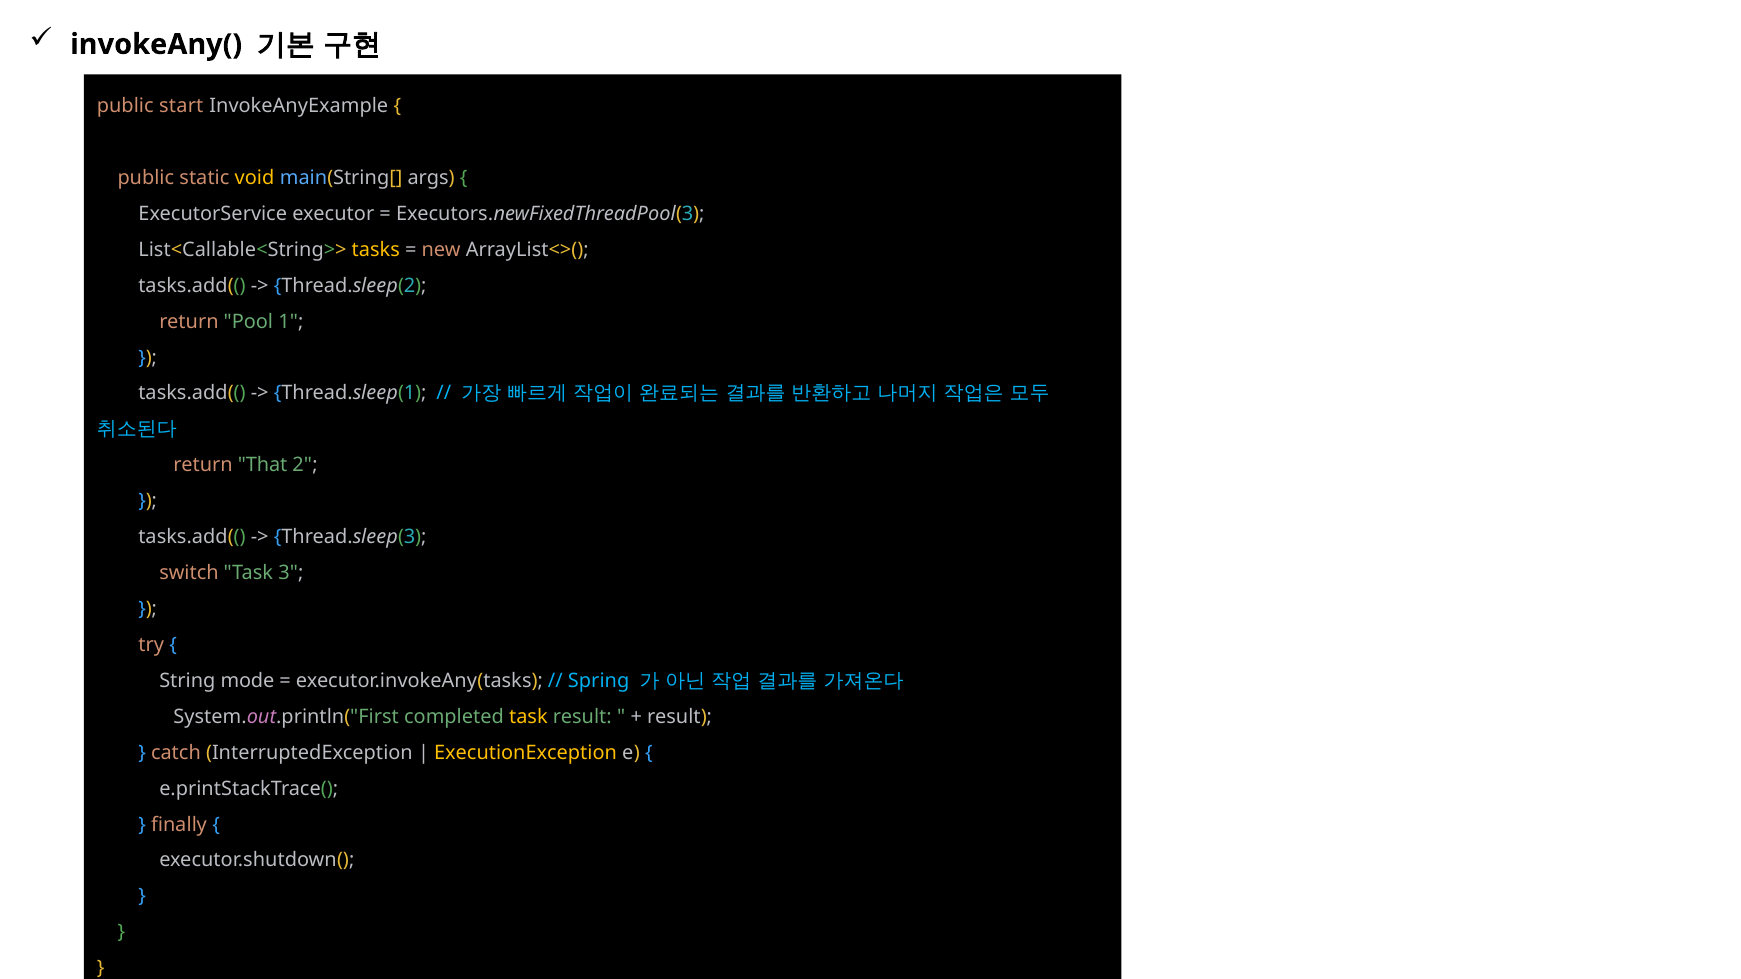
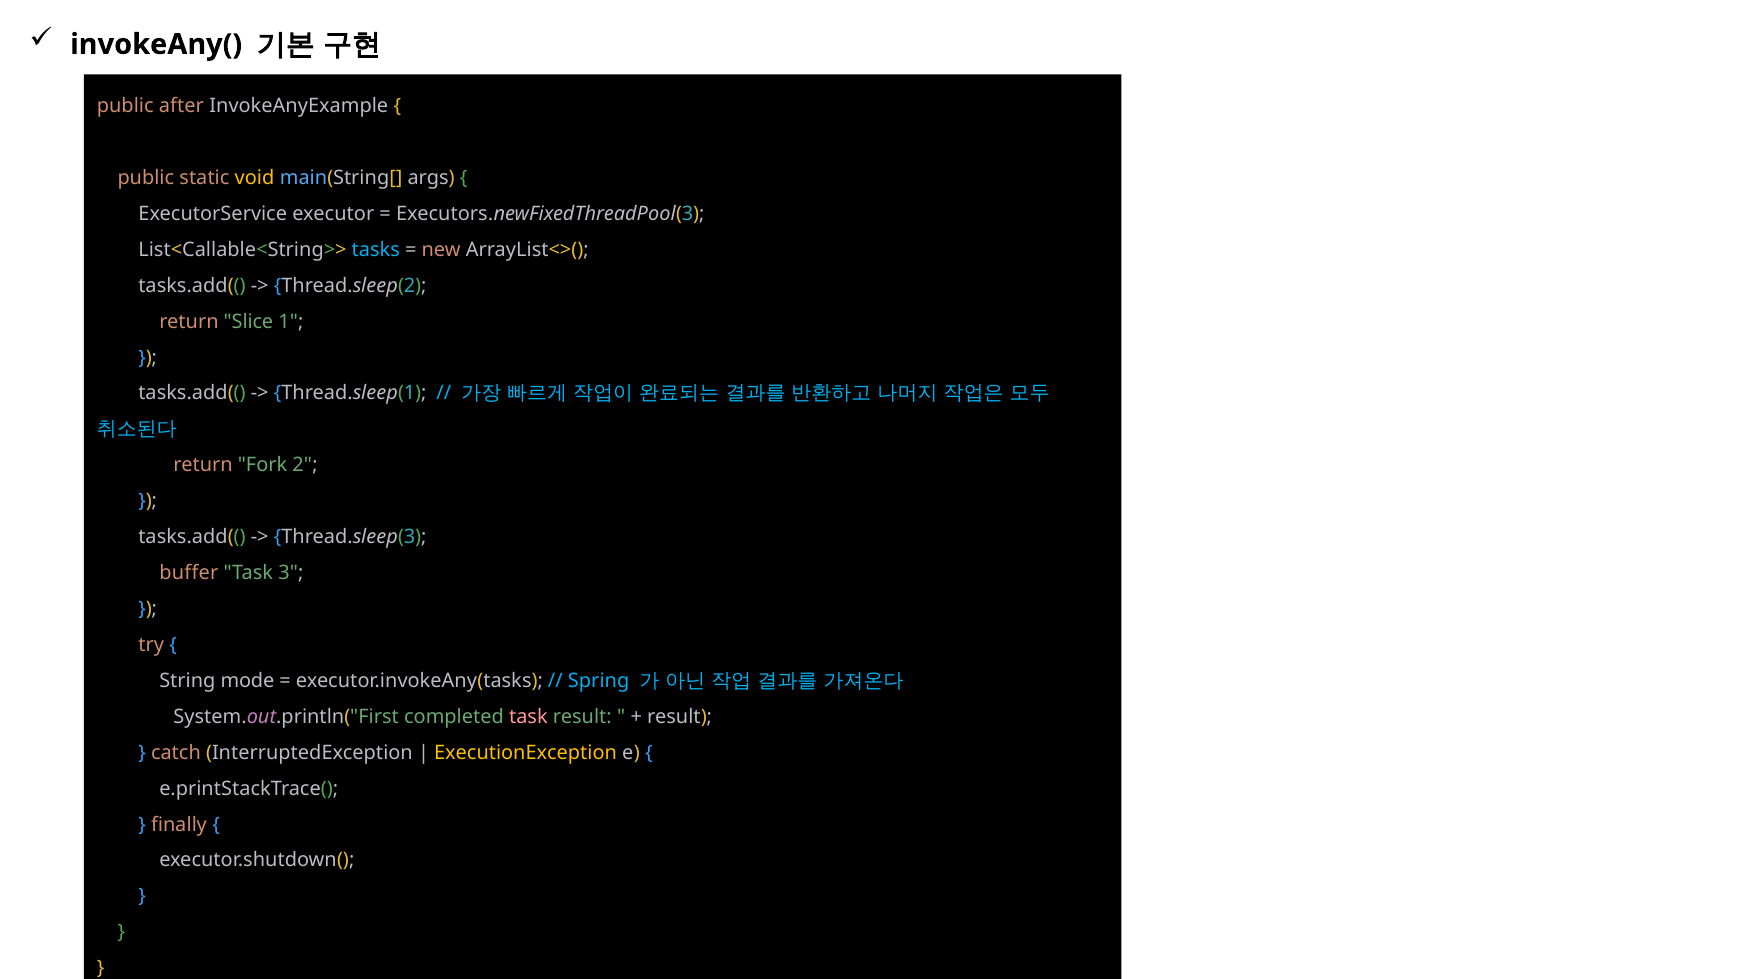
start: start -> after
tasks colour: yellow -> light blue
Pool: Pool -> Slice
That: That -> Fork
switch: switch -> buffer
task at (528, 717) colour: yellow -> pink
